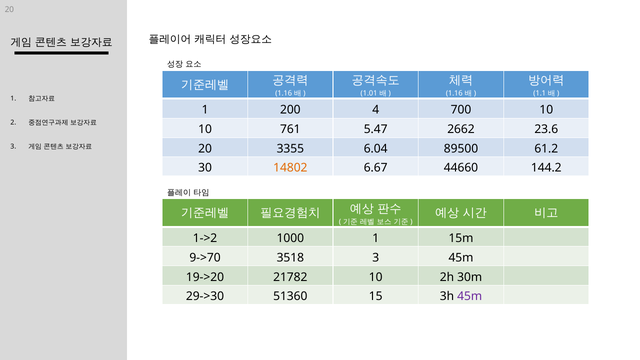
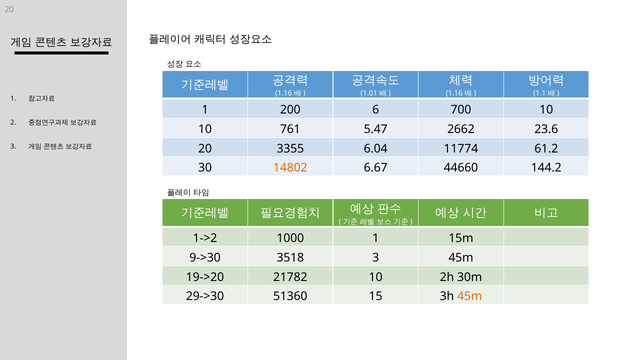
4: 4 -> 6
89500: 89500 -> 11774
9->70: 9->70 -> 9->30
45m at (470, 296) colour: purple -> orange
